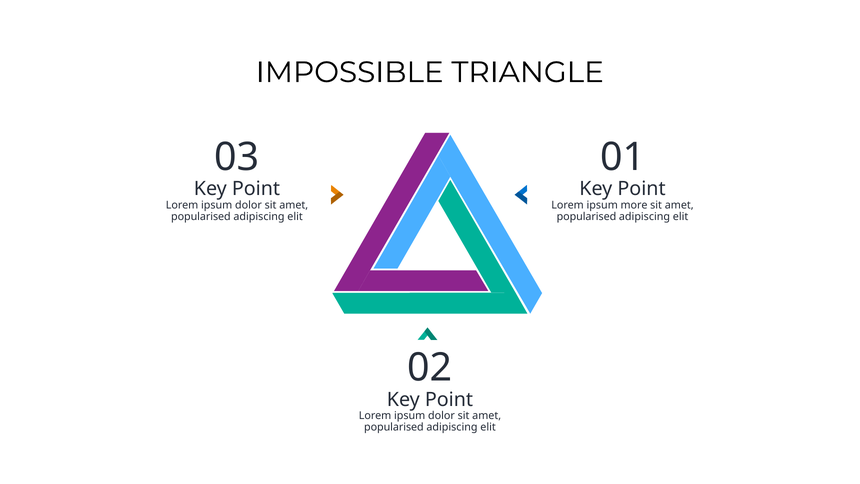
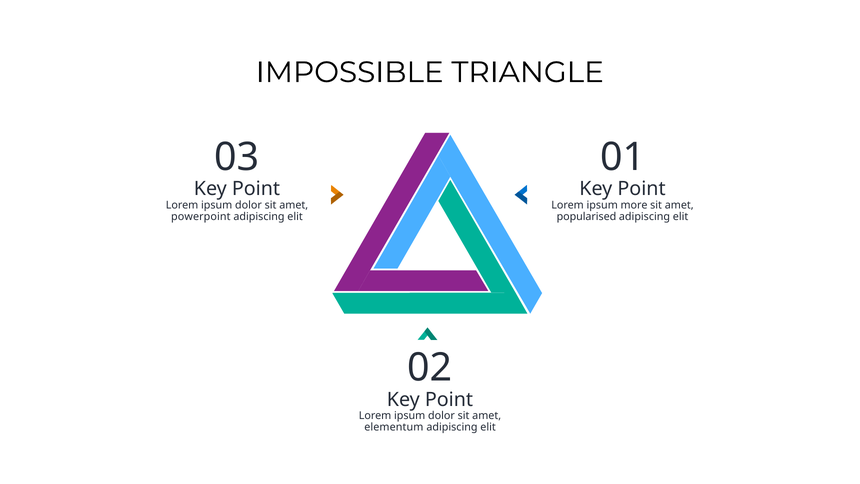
popularised at (201, 217): popularised -> powerpoint
popularised at (394, 427): popularised -> elementum
